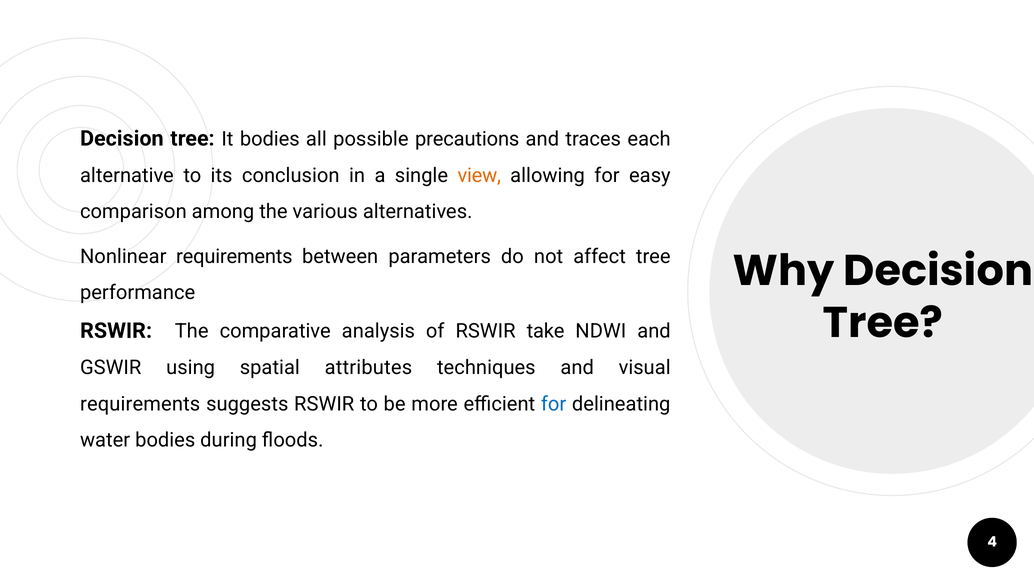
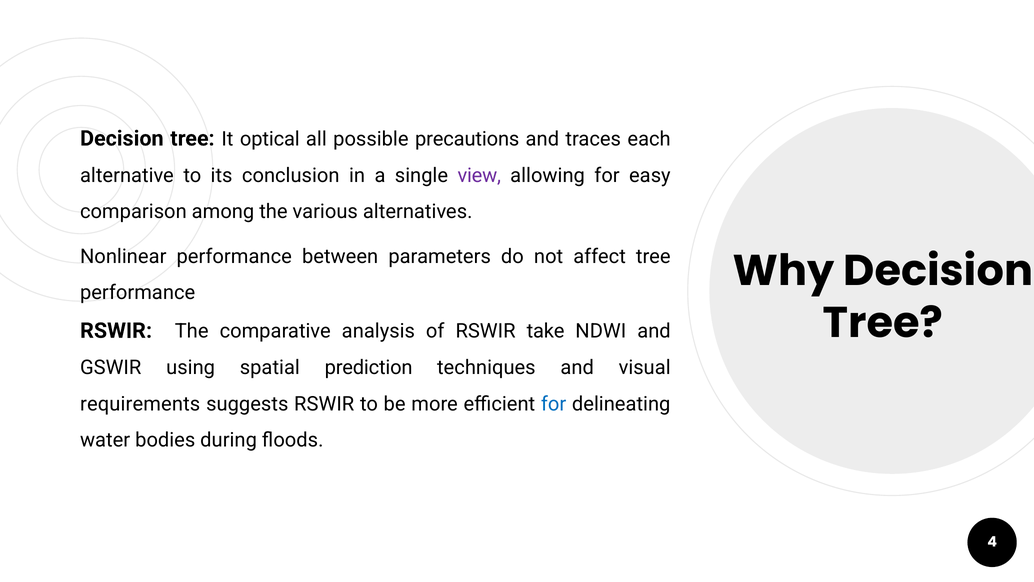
It bodies: bodies -> optical
view colour: orange -> purple
Nonlinear requirements: requirements -> performance
attributes: attributes -> prediction
